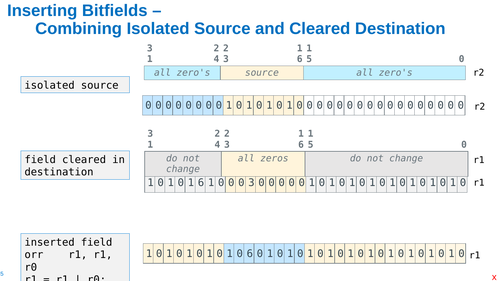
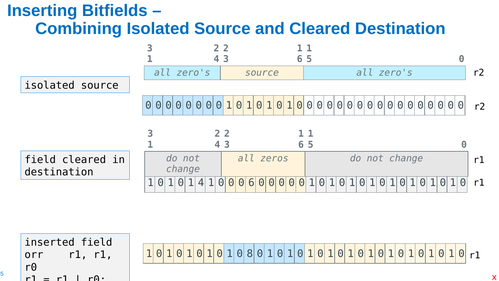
0 1 6: 6 -> 4
3 at (251, 183): 3 -> 6
0 6: 6 -> 8
